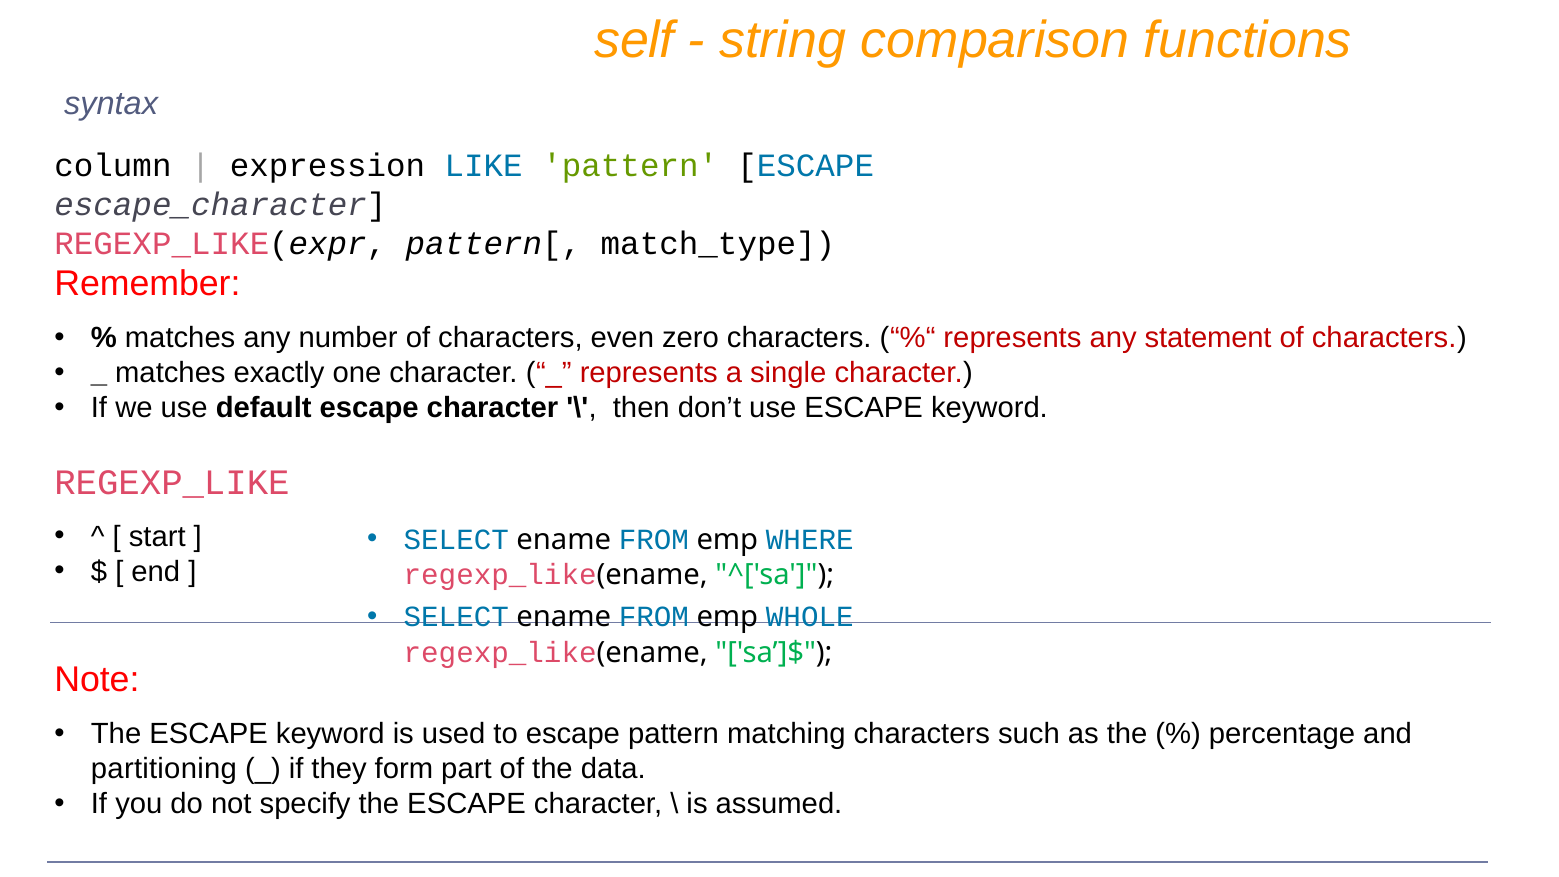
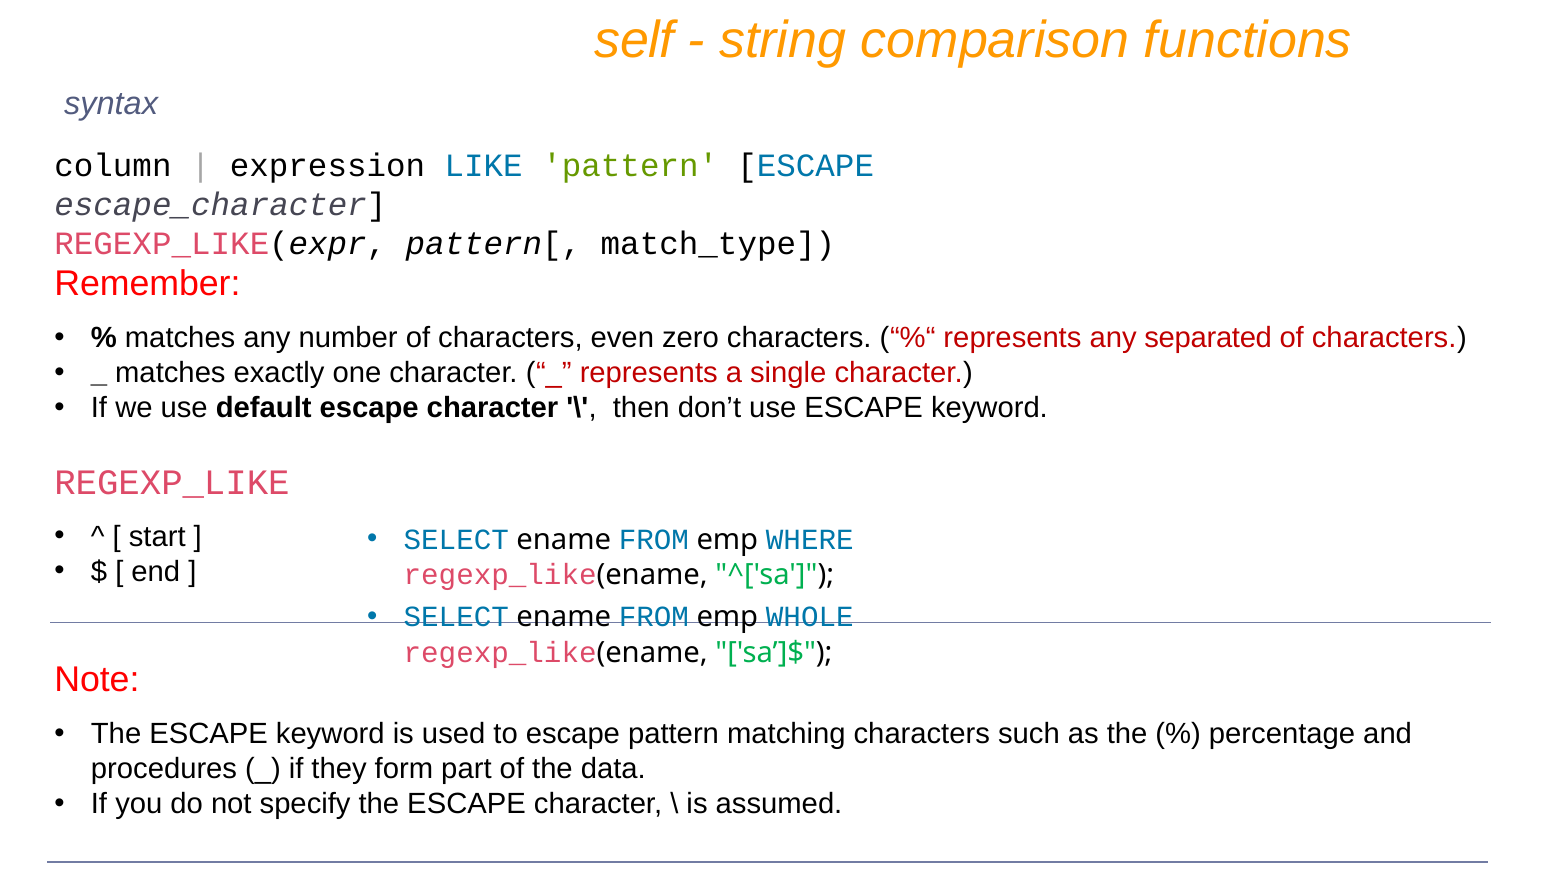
statement: statement -> separated
partitioning: partitioning -> procedures
